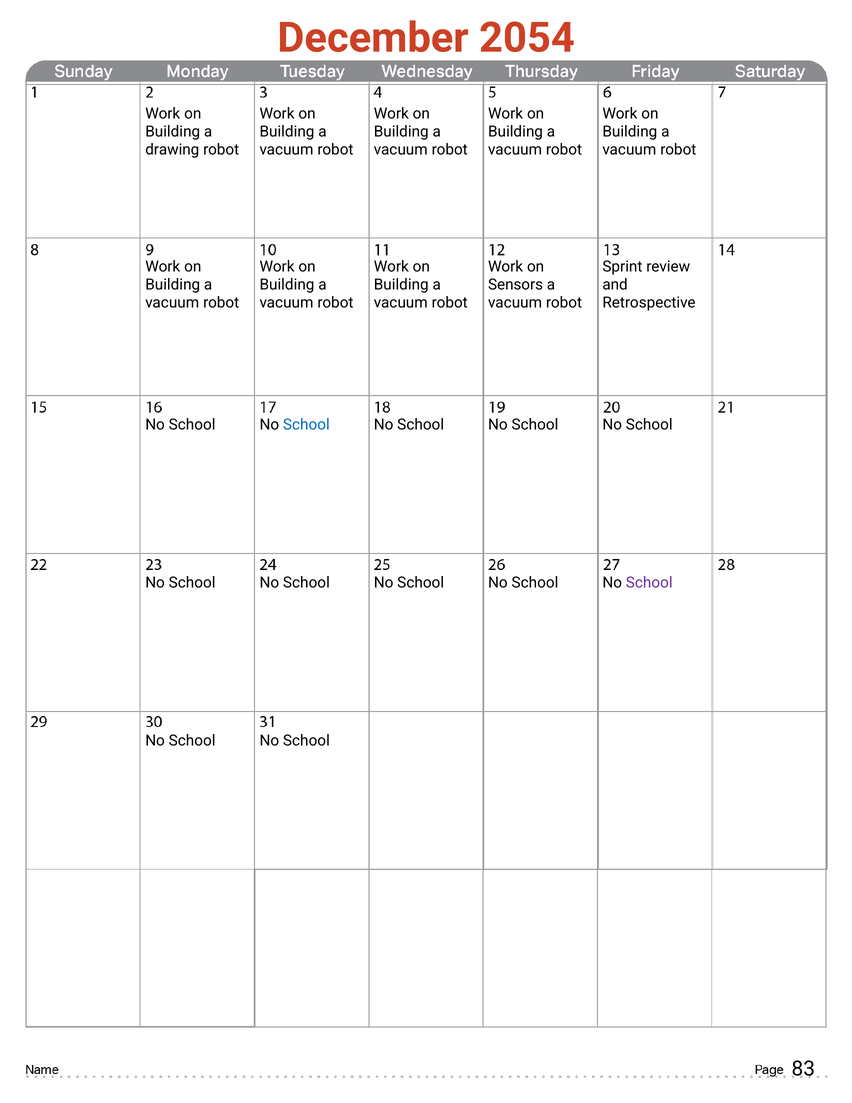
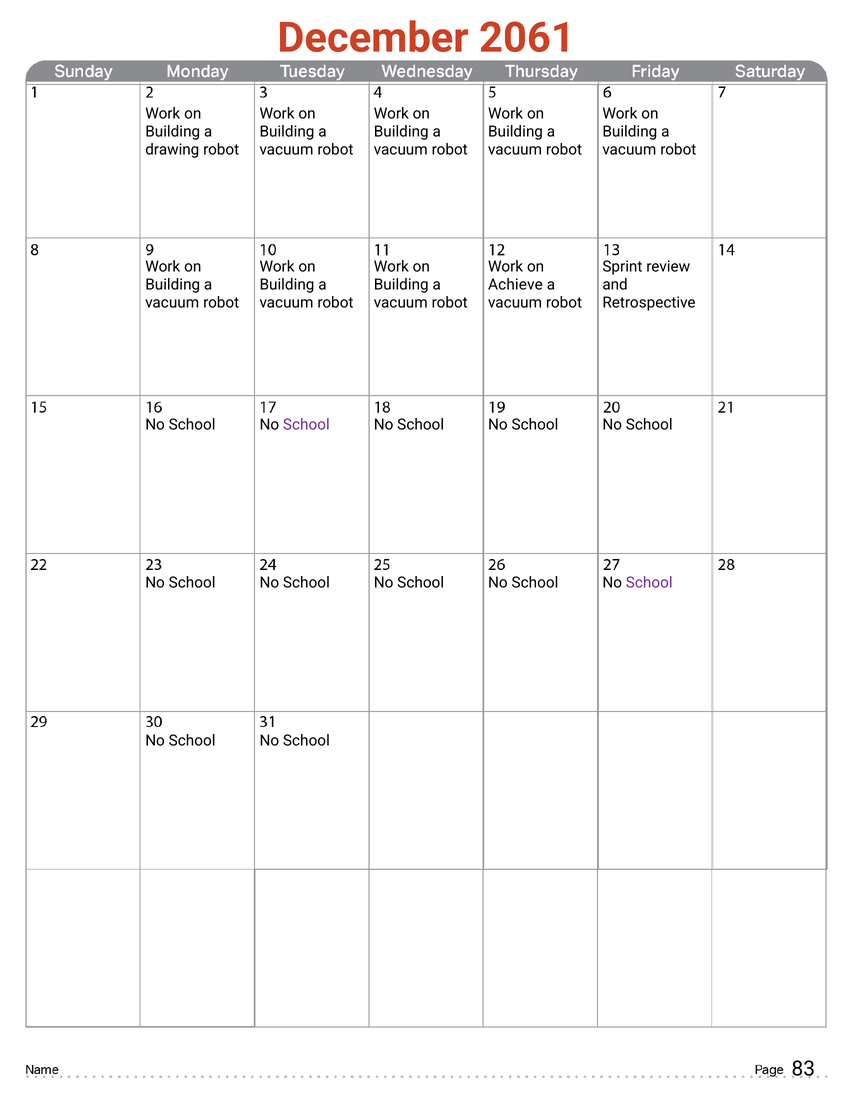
2054: 2054 -> 2061
Sensors: Sensors -> Achieve
School at (306, 425) colour: blue -> purple
